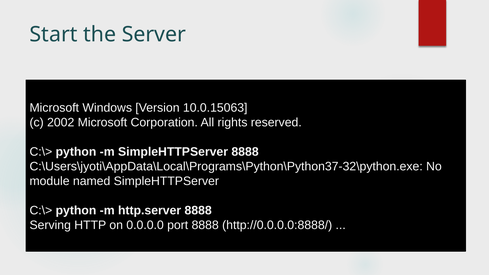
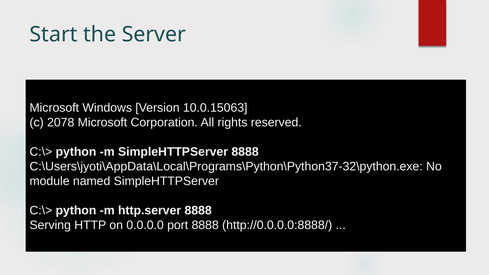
2002: 2002 -> 2078
